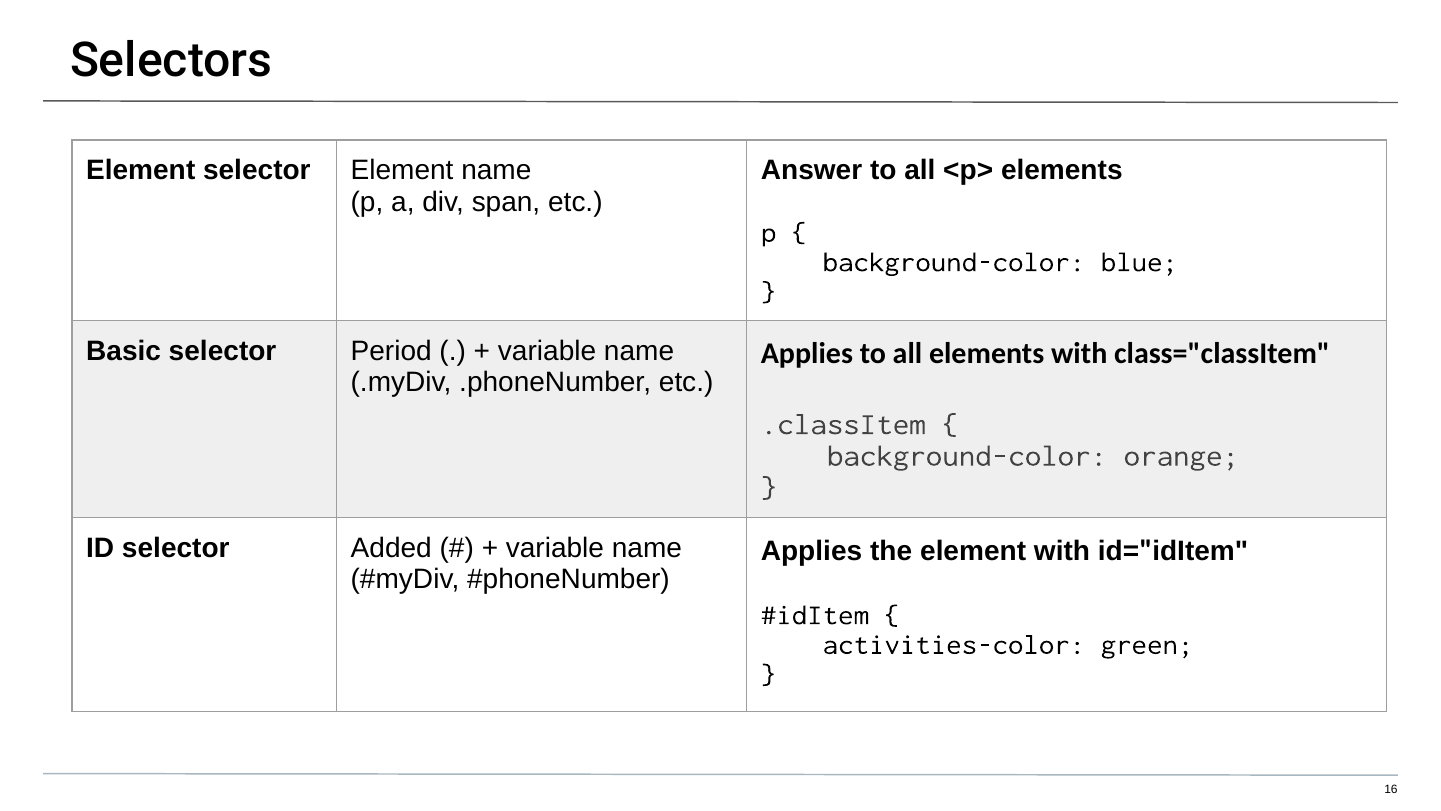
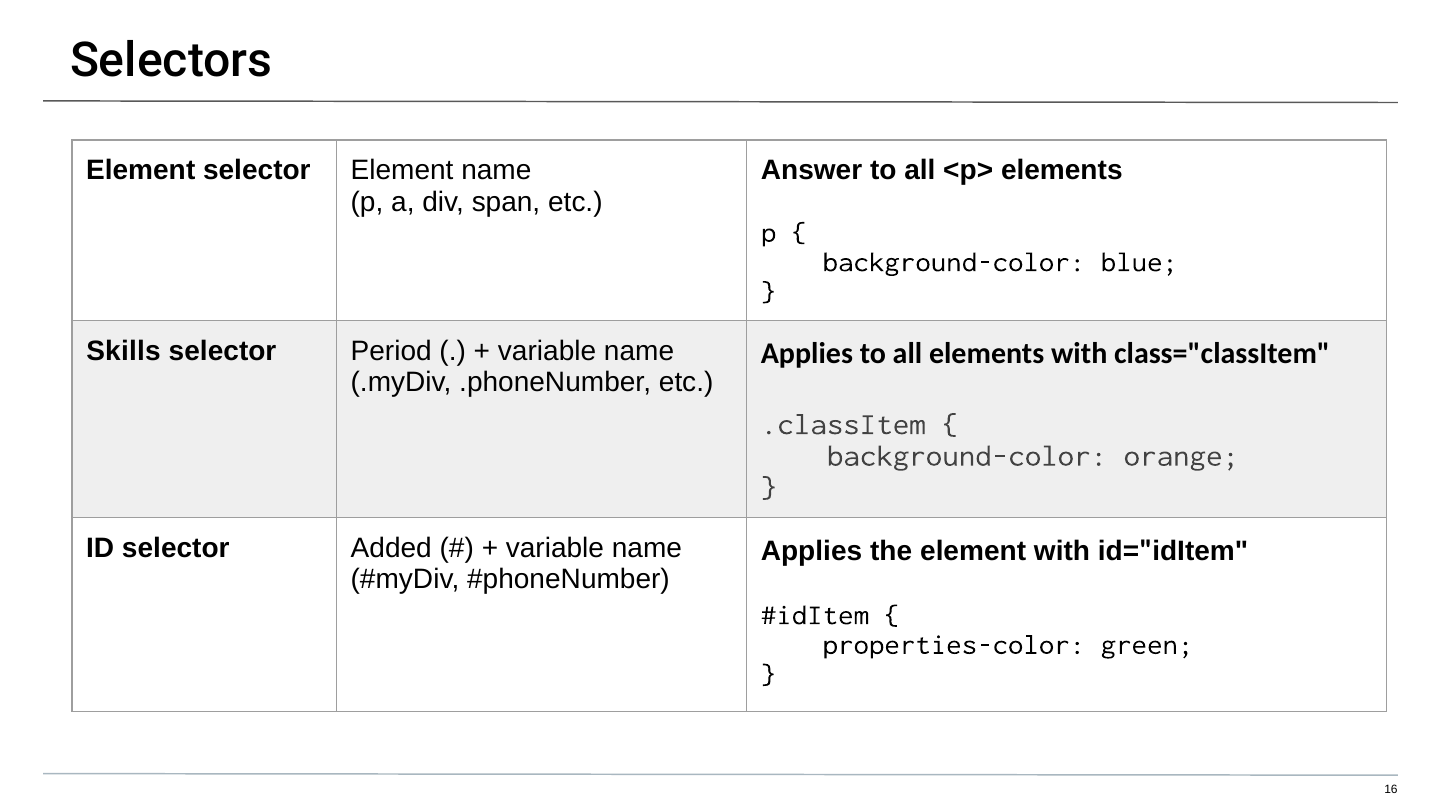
Basic: Basic -> Skills
activities-color: activities-color -> properties-color
